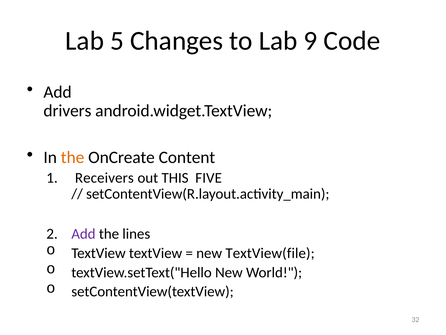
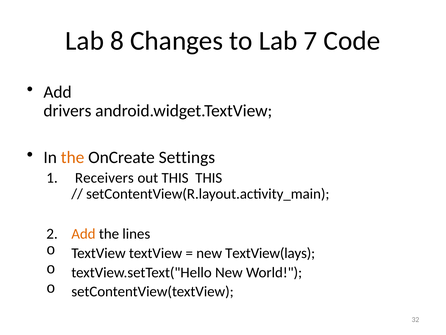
5: 5 -> 8
9: 9 -> 7
Content: Content -> Settings
THIS FIVE: FIVE -> THIS
Add at (83, 234) colour: purple -> orange
TextView(file: TextView(file -> TextView(lays
